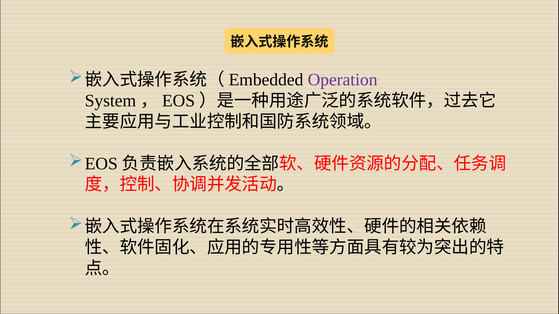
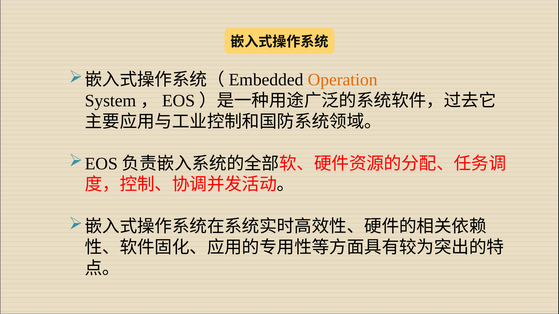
Operation colour: purple -> orange
